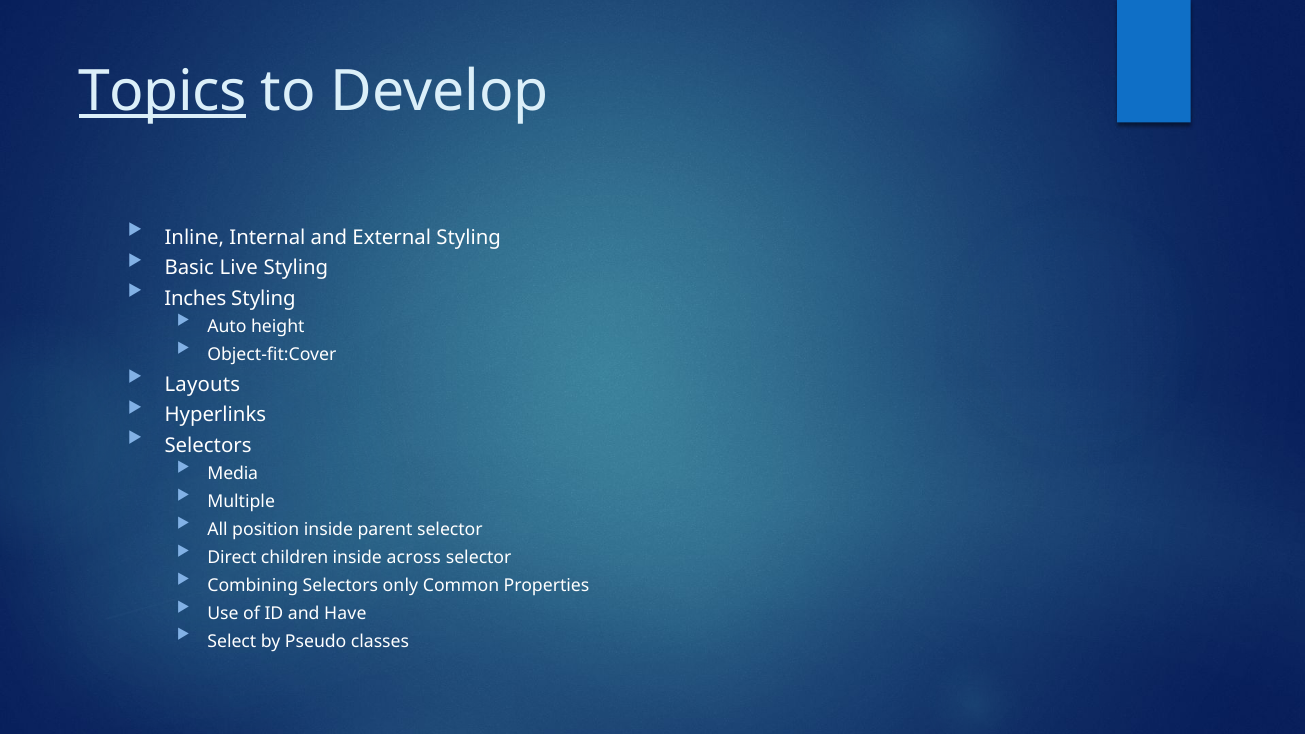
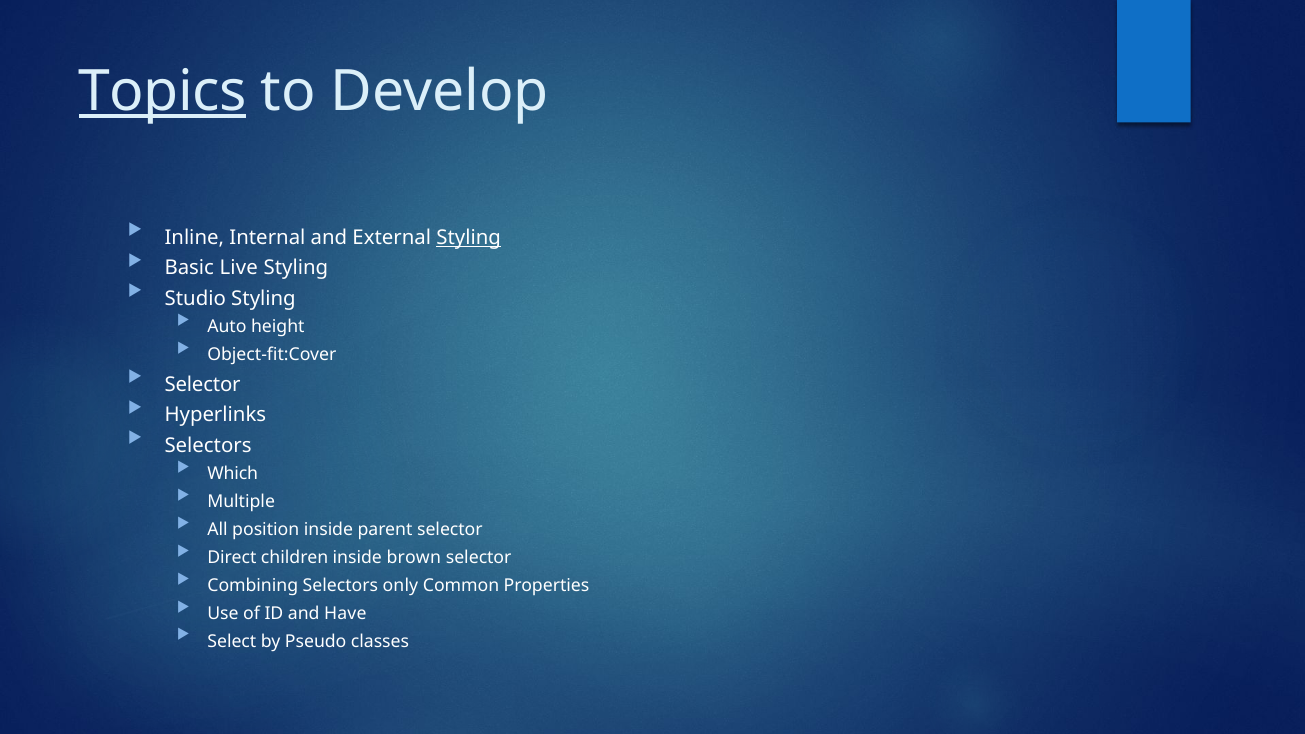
Styling at (469, 237) underline: none -> present
Inches: Inches -> Studio
Layouts at (202, 385): Layouts -> Selector
Media: Media -> Which
across: across -> brown
